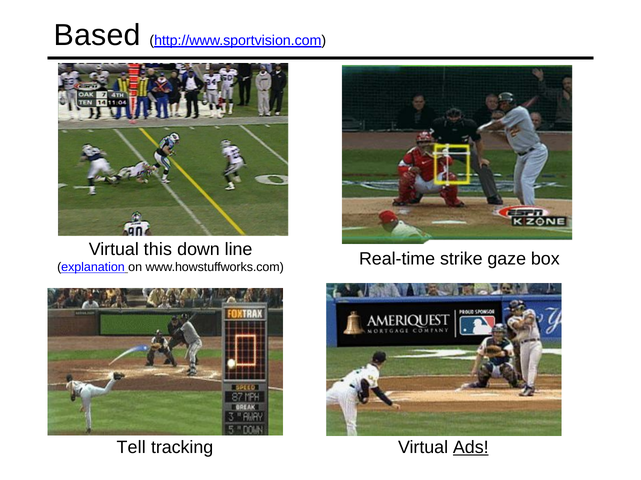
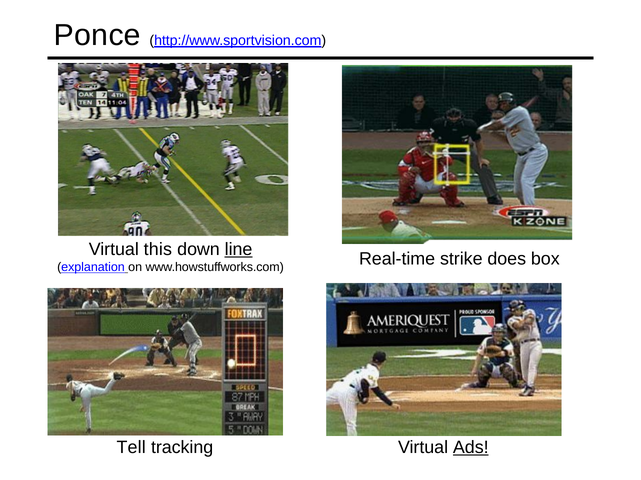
Based: Based -> Ponce
line underline: none -> present
gaze: gaze -> does
